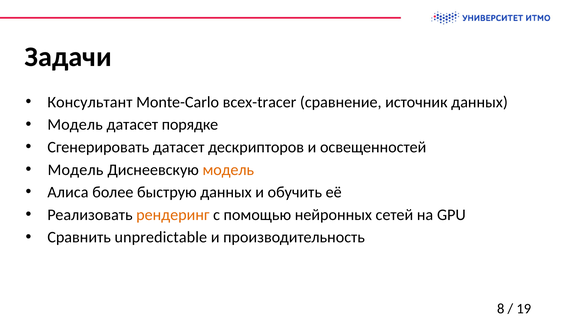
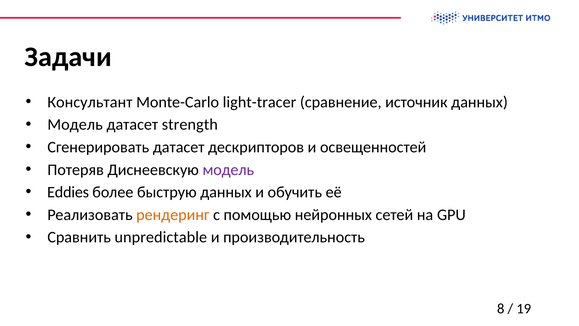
всех-tracer: всех-tracer -> light-tracer
порядке: порядке -> strength
Модель at (75, 170): Модель -> Потеряв
модель at (228, 170) colour: orange -> purple
Алиса: Алиса -> Eddies
